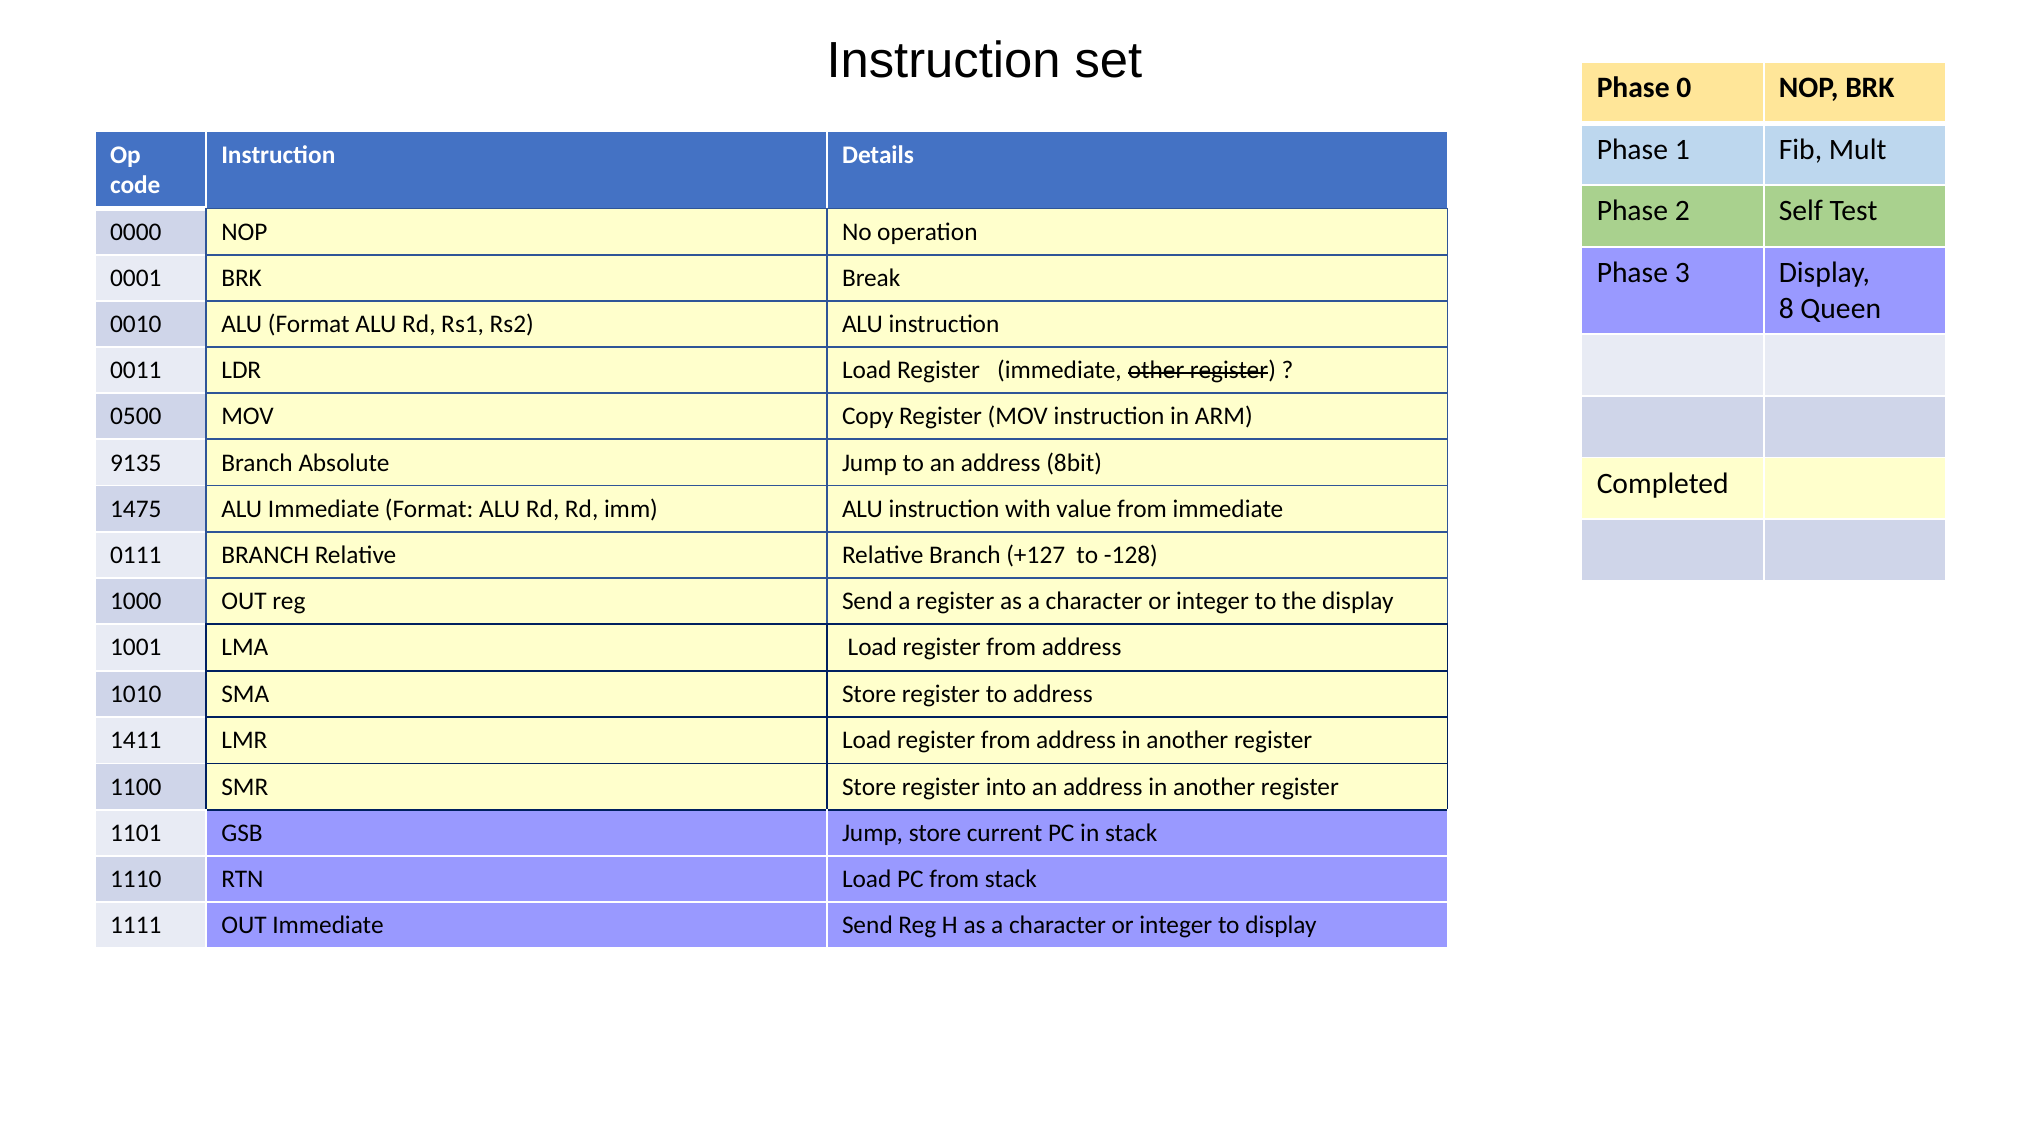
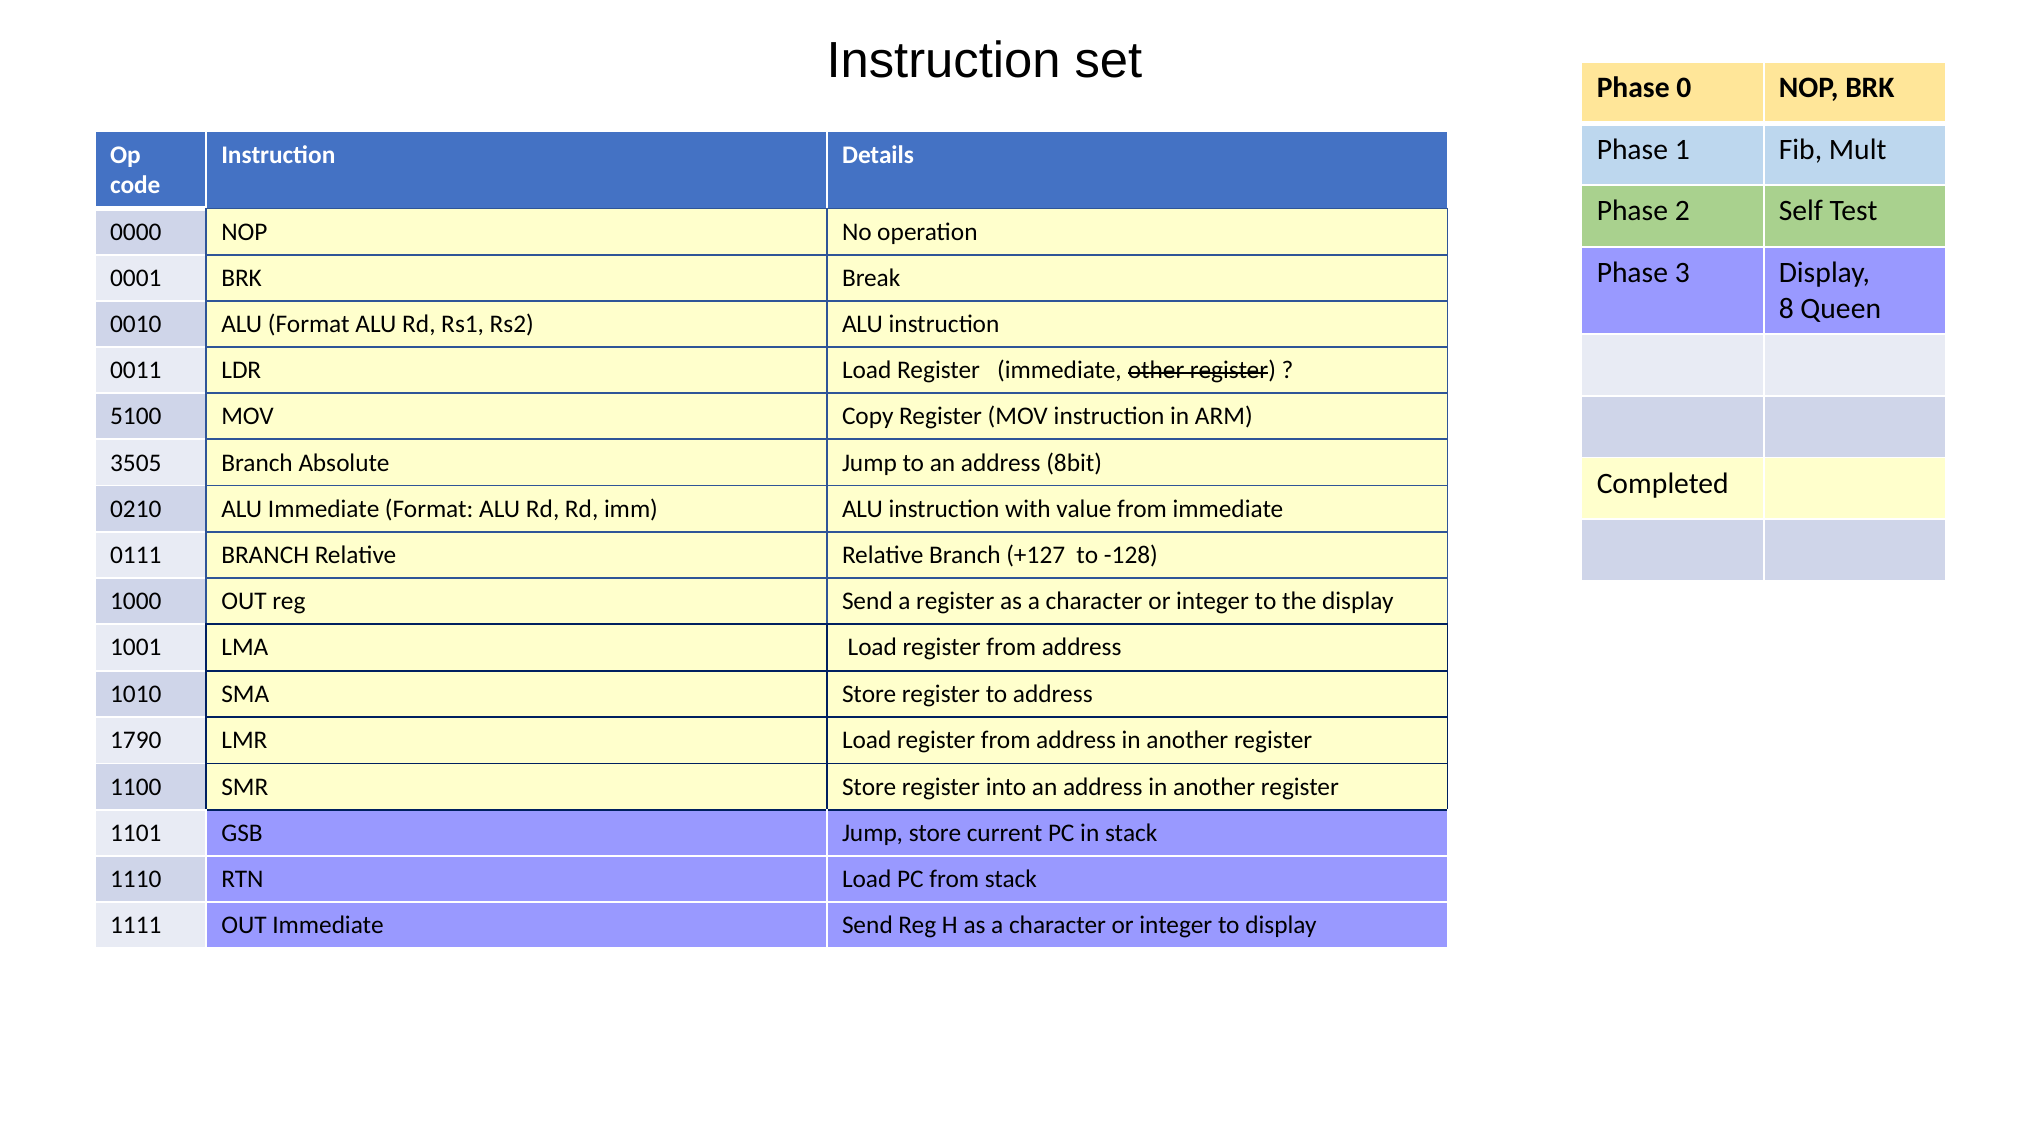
0500: 0500 -> 5100
9135: 9135 -> 3505
1475: 1475 -> 0210
1411: 1411 -> 1790
